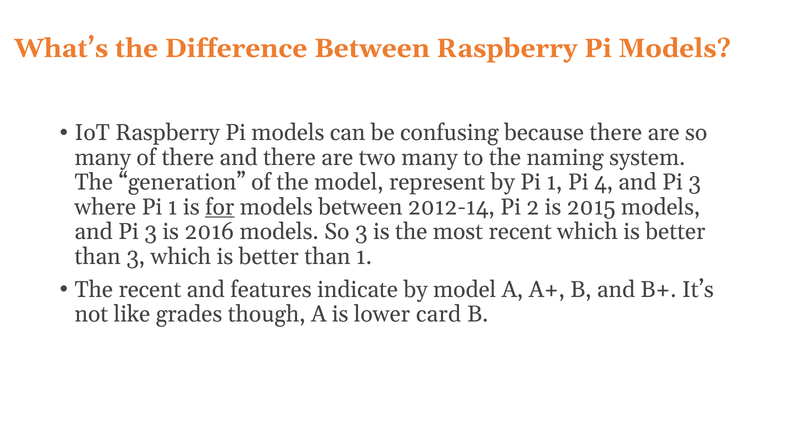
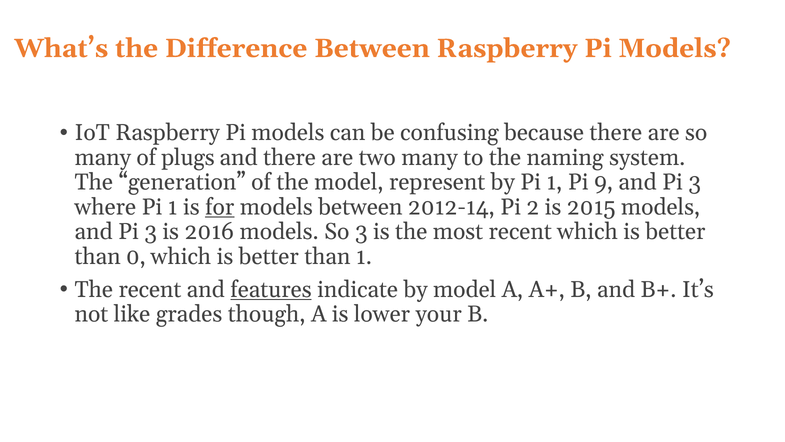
of there: there -> plugs
4: 4 -> 9
than 3: 3 -> 0
features underline: none -> present
card: card -> your
